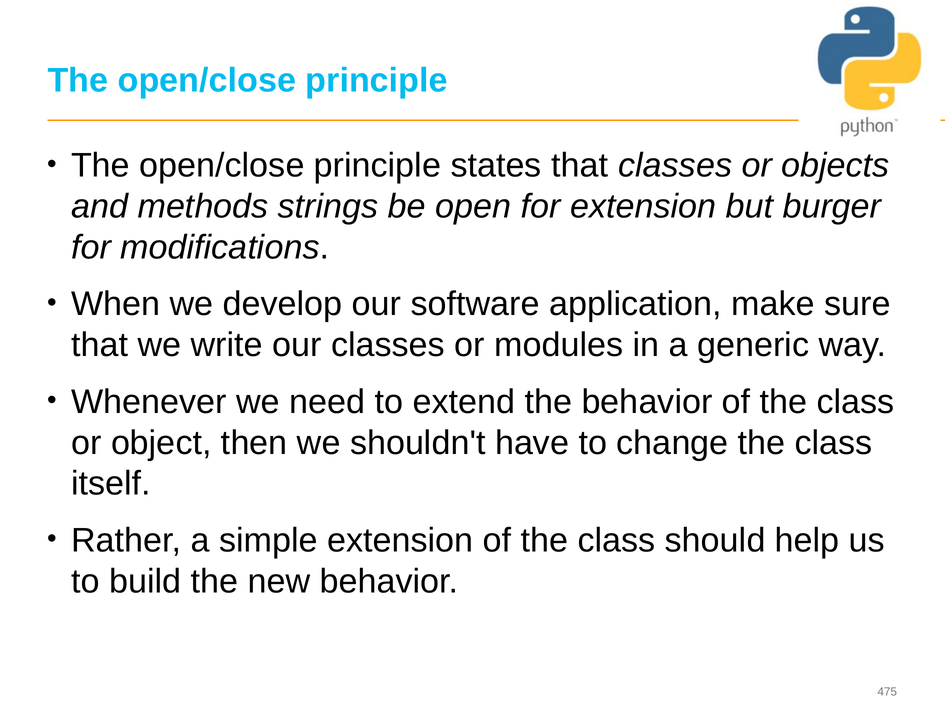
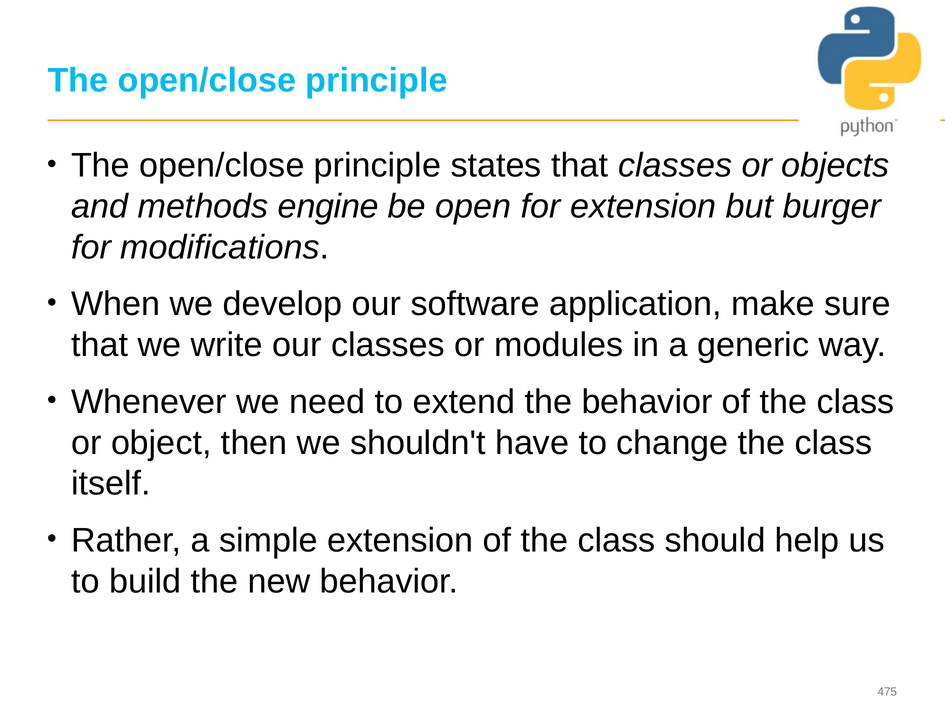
strings: strings -> engine
